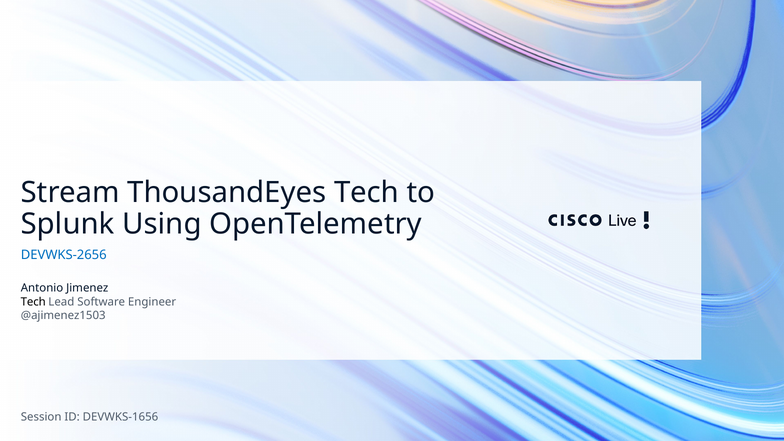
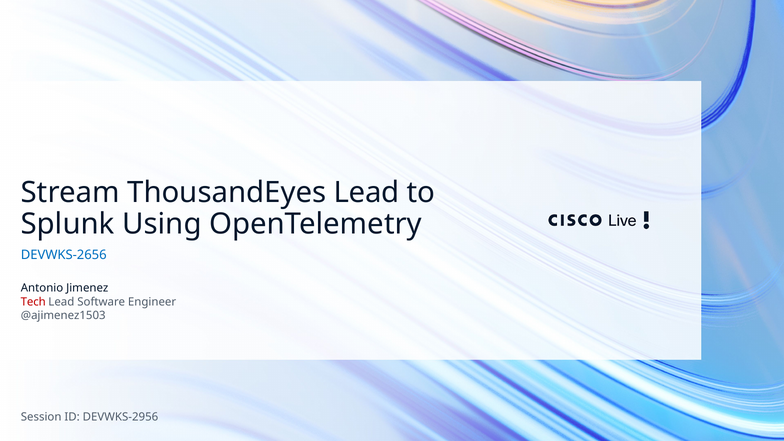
ThousandEyes Tech: Tech -> Lead
Tech at (33, 302) colour: black -> red
DEVWKS-1656: DEVWKS-1656 -> DEVWKS-2956
